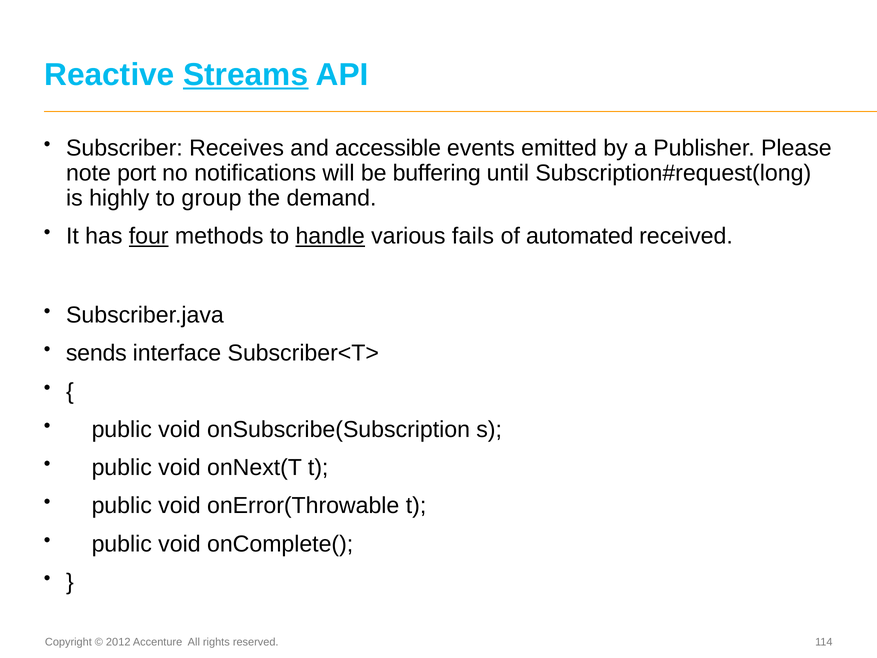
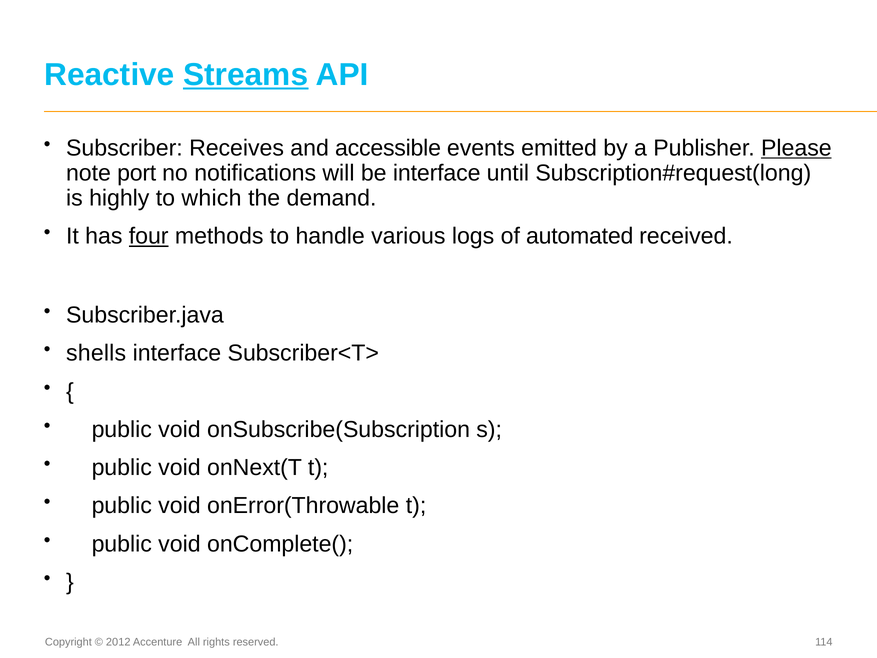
Please underline: none -> present
be buffering: buffering -> interface
group: group -> which
handle underline: present -> none
fails: fails -> logs
sends: sends -> shells
